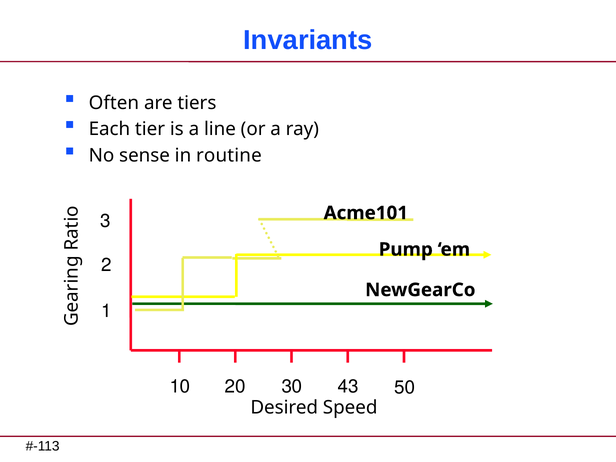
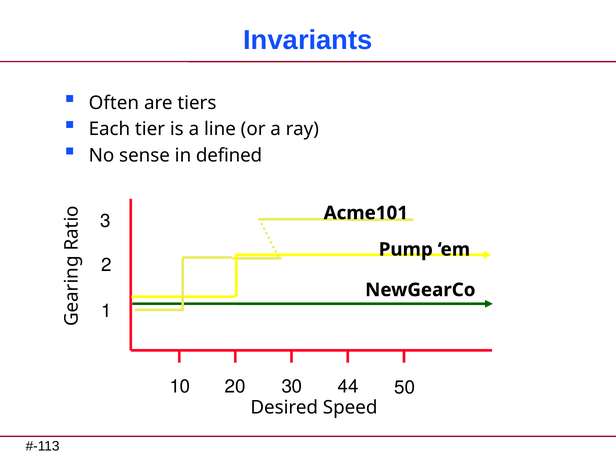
routine: routine -> defined
43: 43 -> 44
